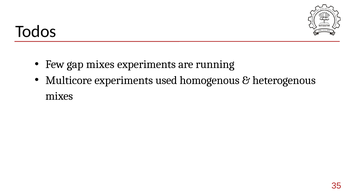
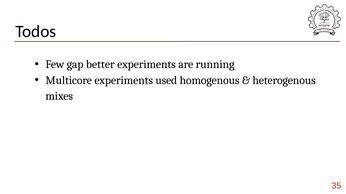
gap mixes: mixes -> better
